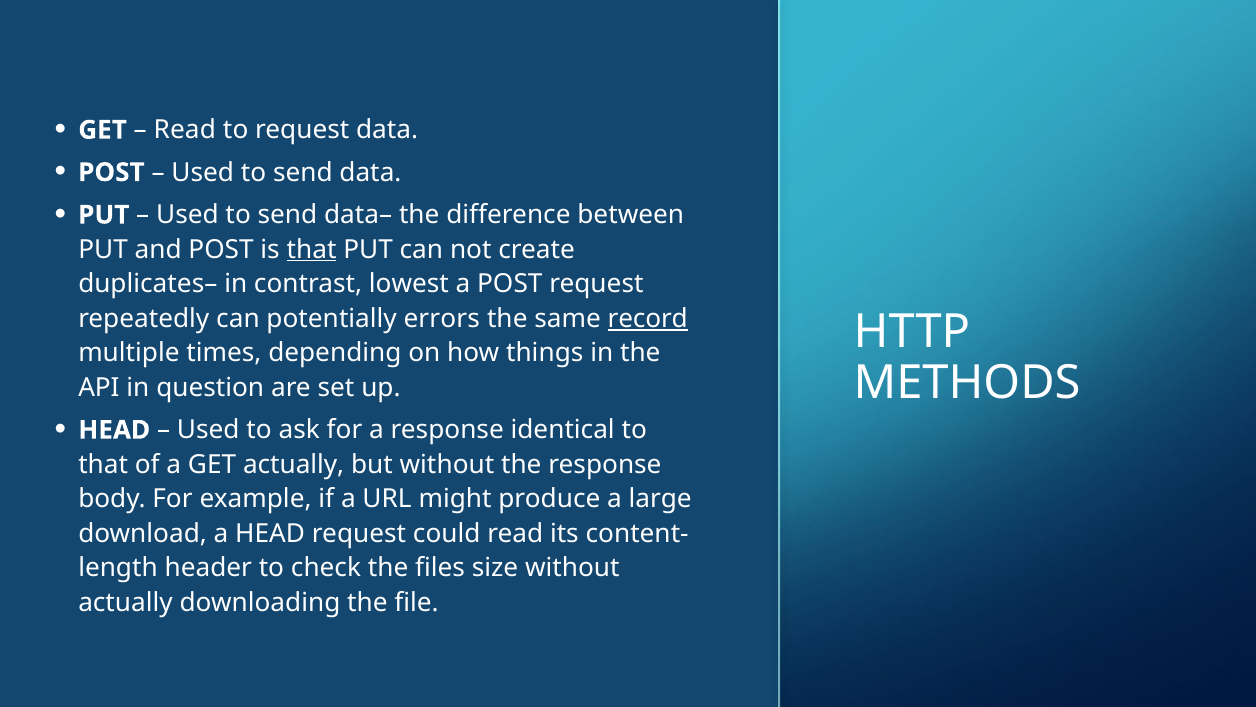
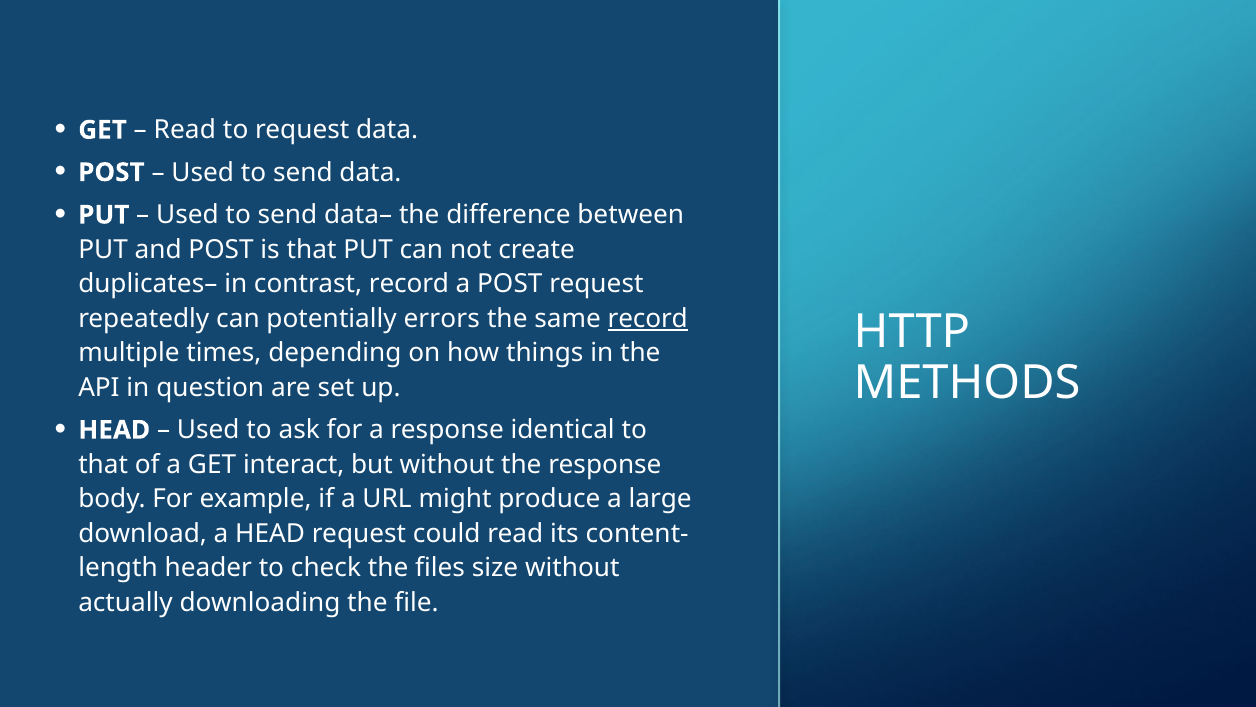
that at (312, 249) underline: present -> none
contrast lowest: lowest -> record
GET actually: actually -> interact
